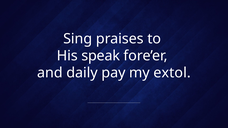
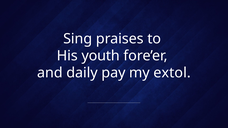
speak: speak -> youth
